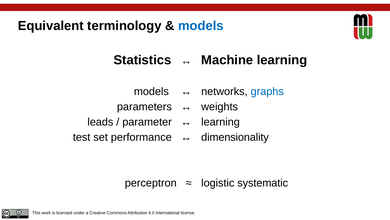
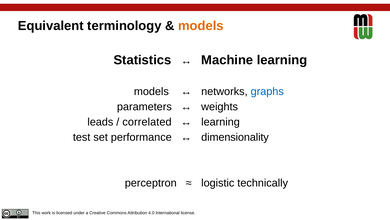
models at (201, 26) colour: blue -> orange
parameter: parameter -> correlated
systematic: systematic -> technically
